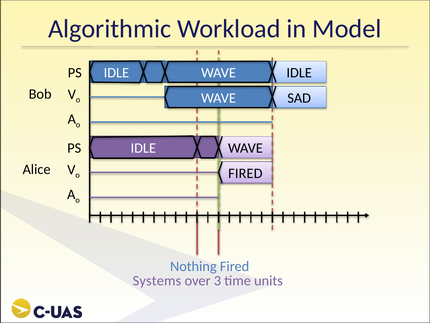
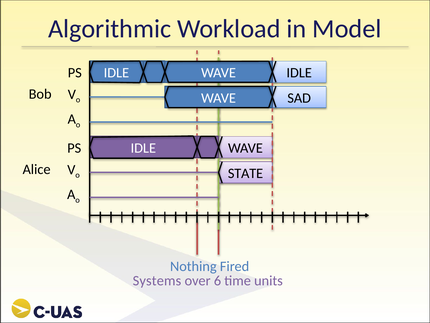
FIRED at (245, 173): FIRED -> STATE
3: 3 -> 6
